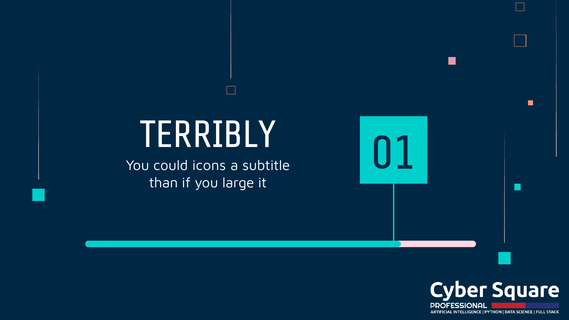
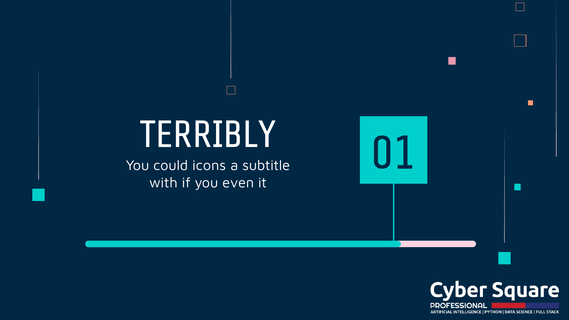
than: than -> with
large: large -> even
